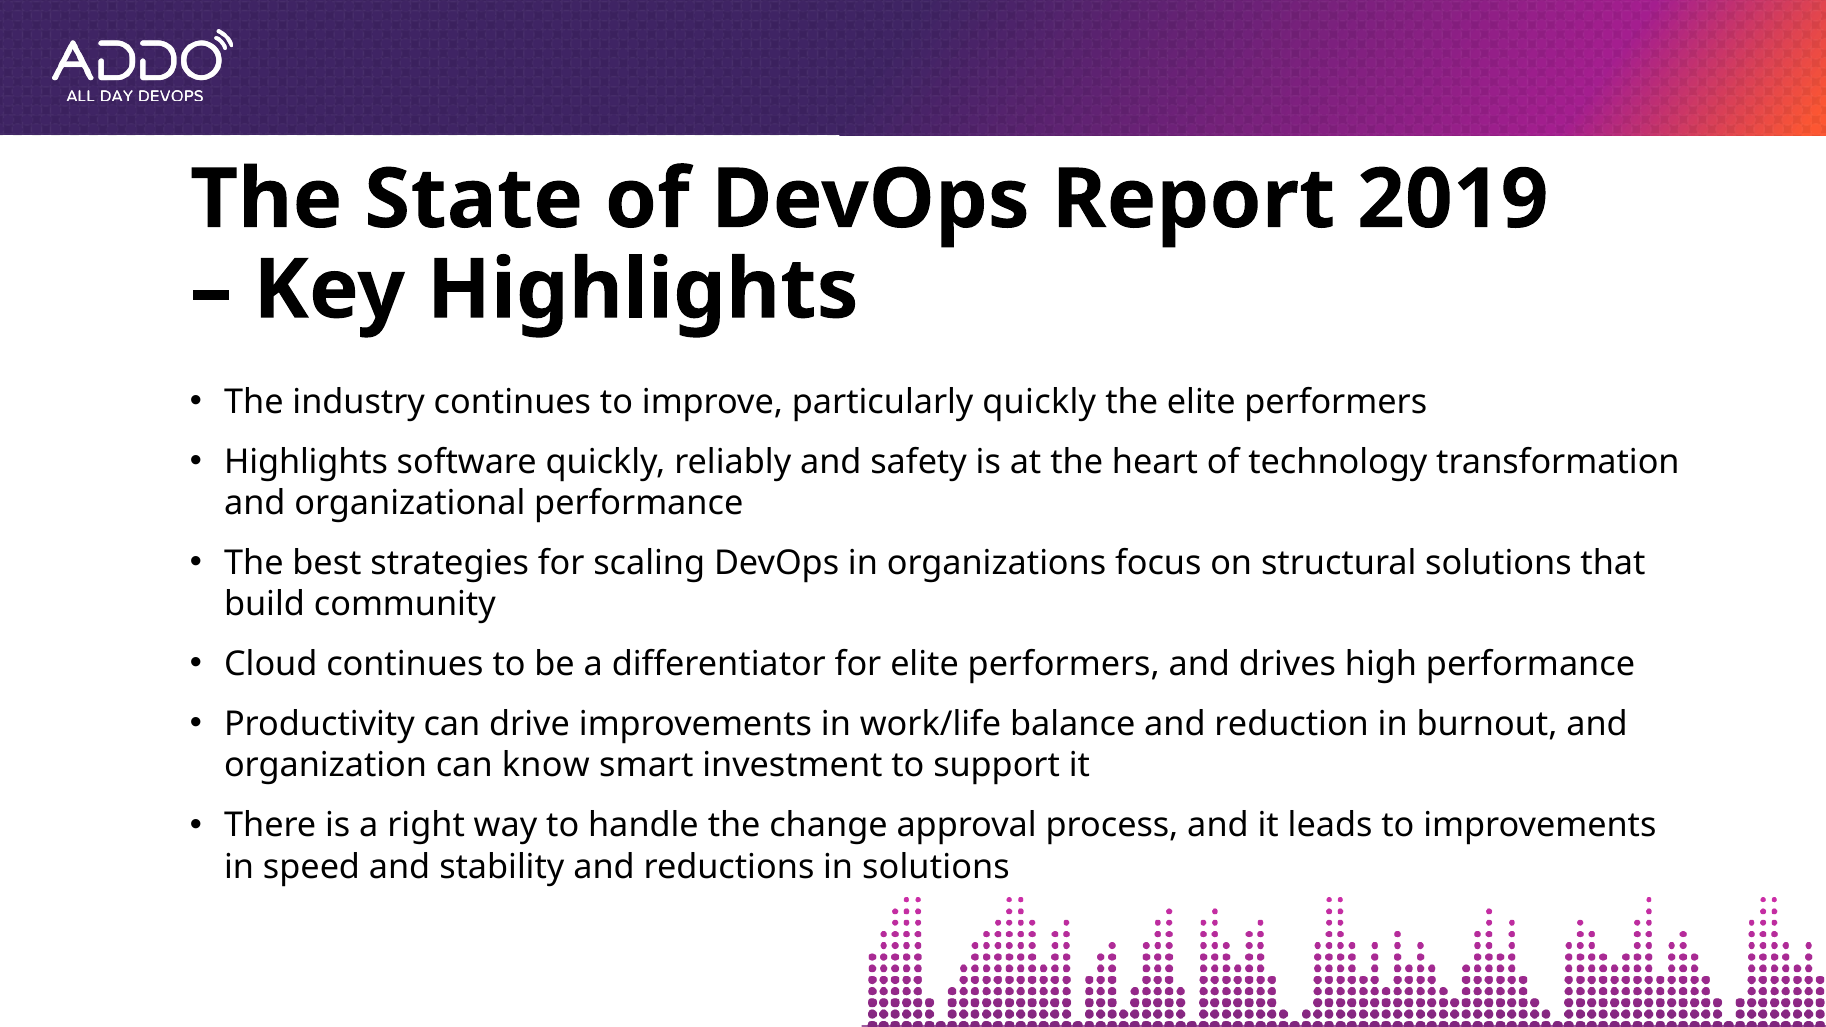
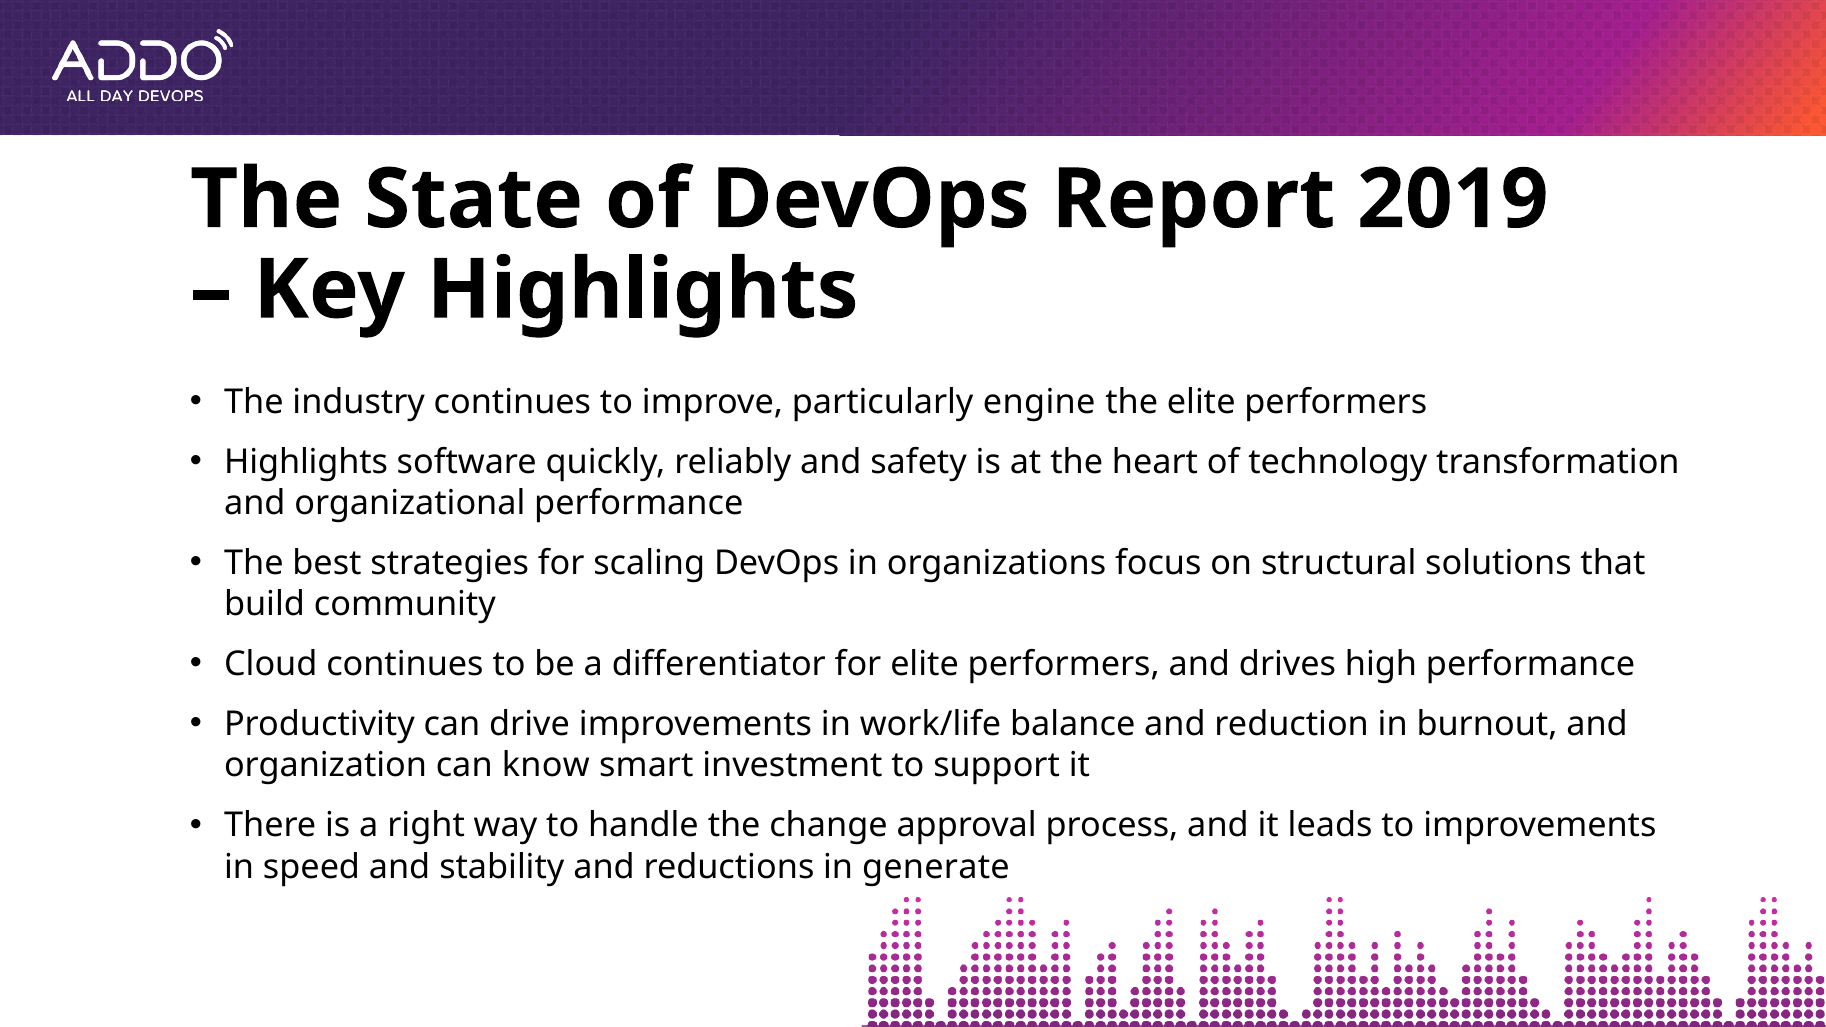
particularly quickly: quickly -> engine
in solutions: solutions -> generate
